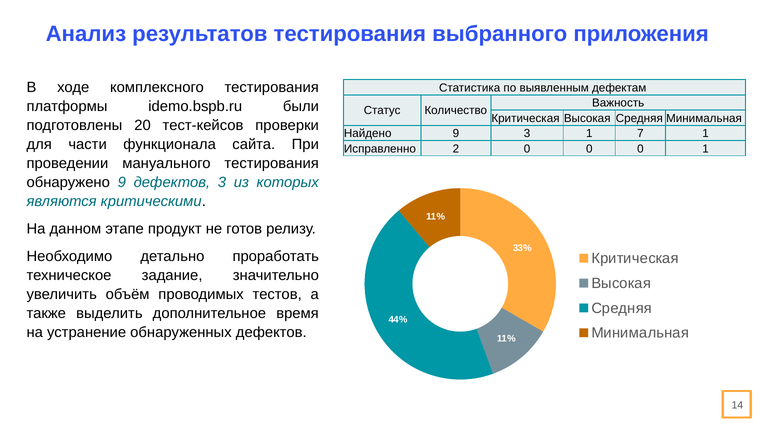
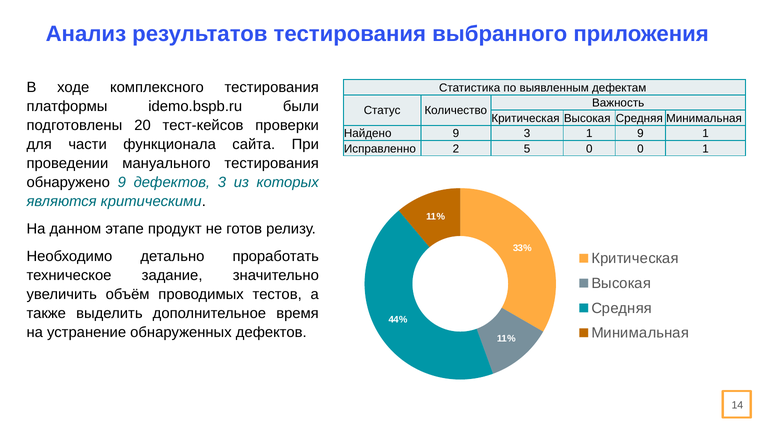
1 7: 7 -> 9
2 0: 0 -> 5
